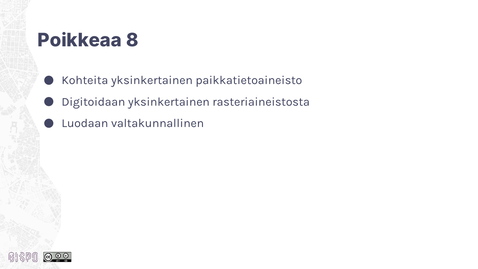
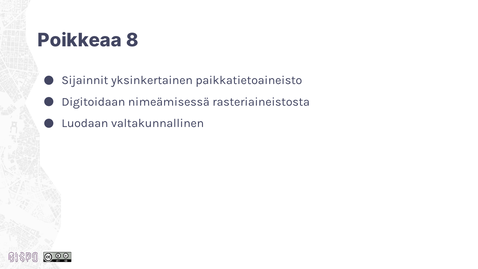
Kohteita: Kohteita -> Sijainnit
Digitoidaan yksinkertainen: yksinkertainen -> nimeämisessä
